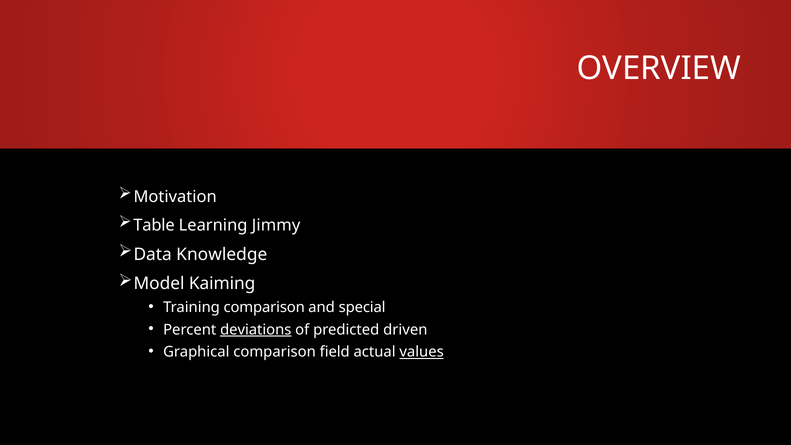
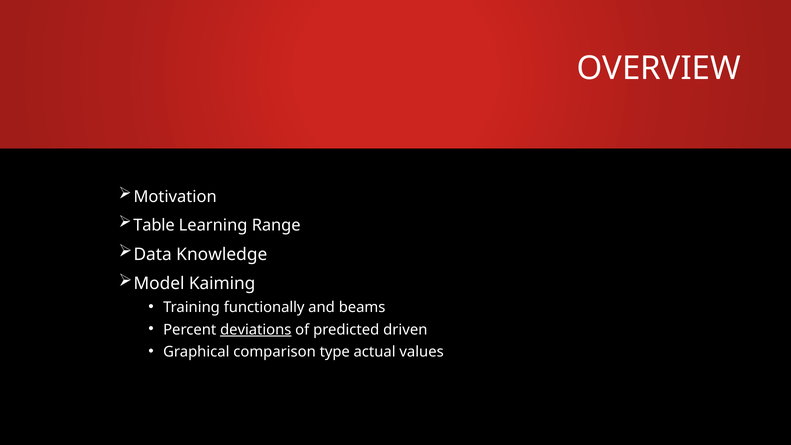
Jimmy: Jimmy -> Range
Training comparison: comparison -> functionally
special: special -> beams
field: field -> type
values underline: present -> none
